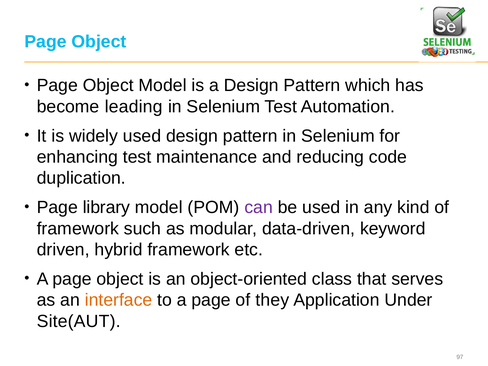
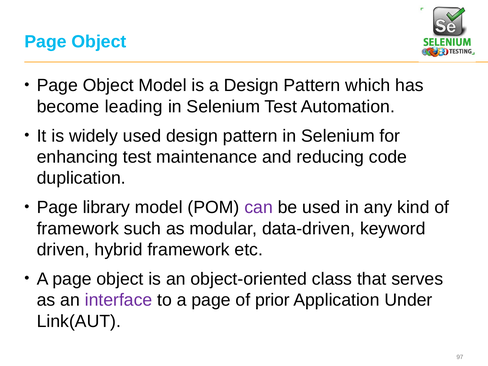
interface colour: orange -> purple
they: they -> prior
Site(AUT: Site(AUT -> Link(AUT
